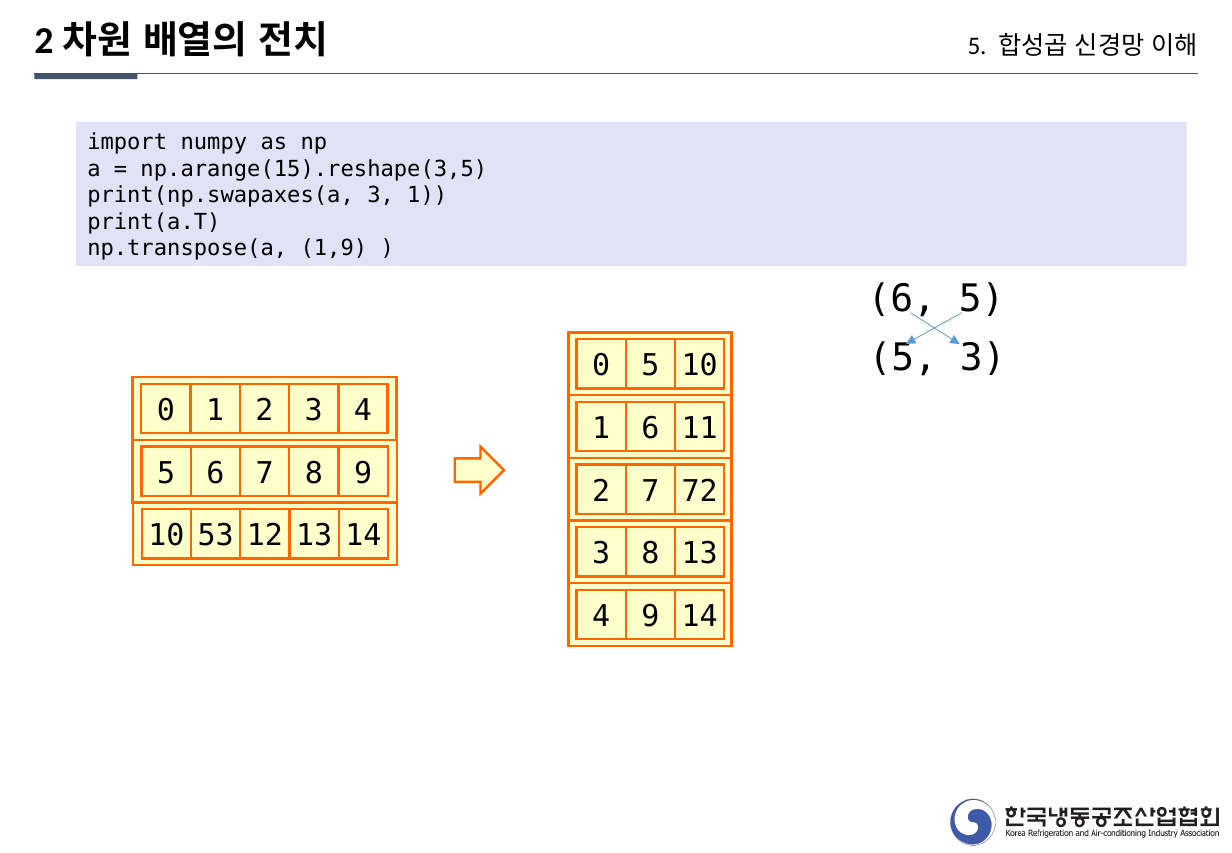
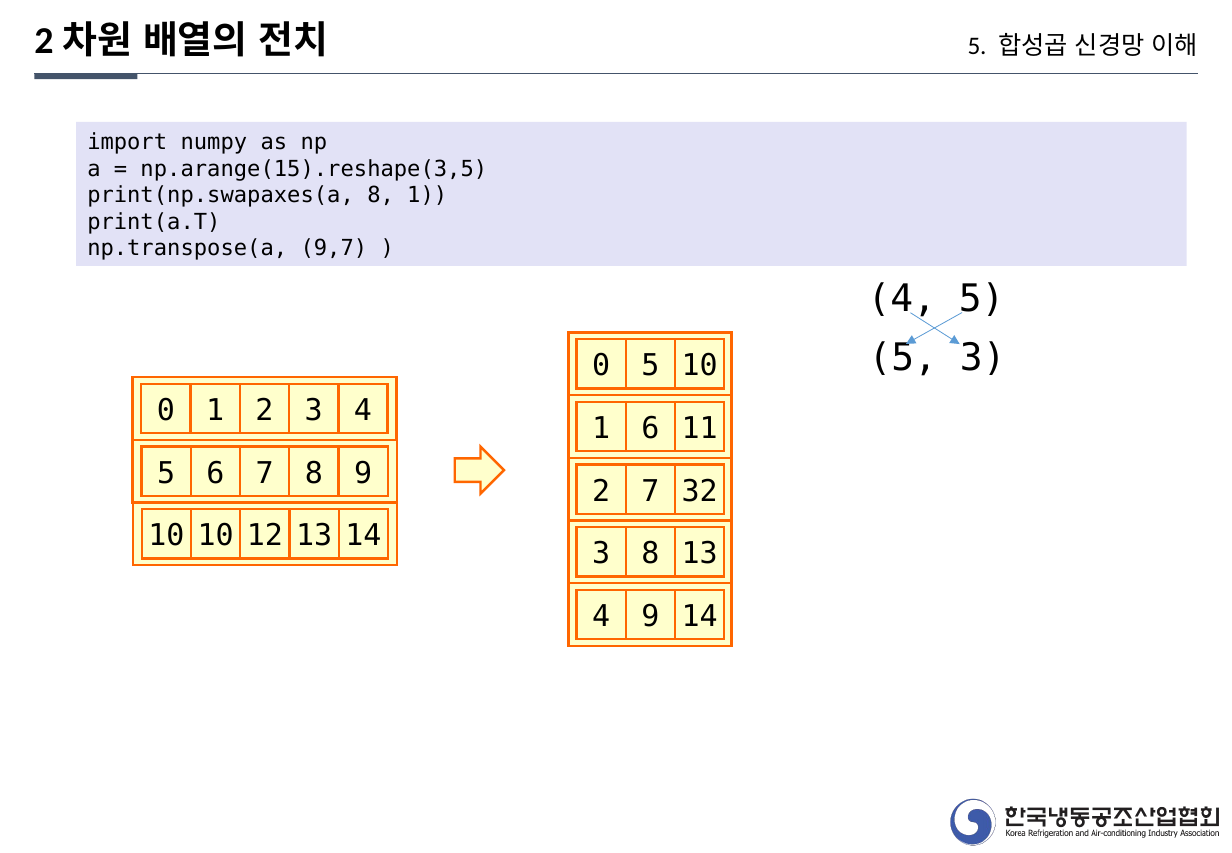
print(np.swapaxes(a 3: 3 -> 8
1,9: 1,9 -> 9,7
6 at (902, 299): 6 -> 4
72: 72 -> 32
10 53: 53 -> 10
